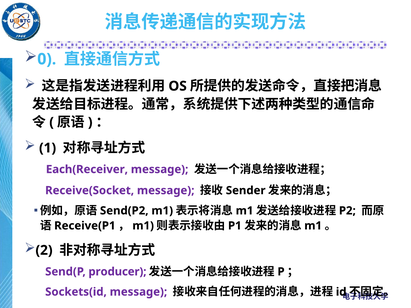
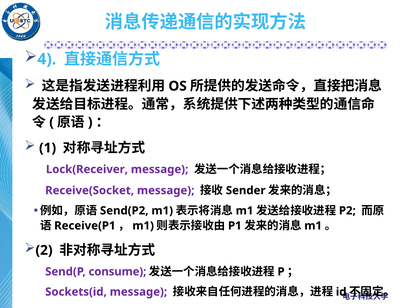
0: 0 -> 4
Each(Receiver: Each(Receiver -> Lock(Receiver
producer: producer -> consume
